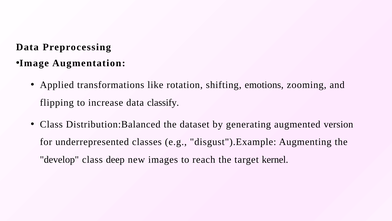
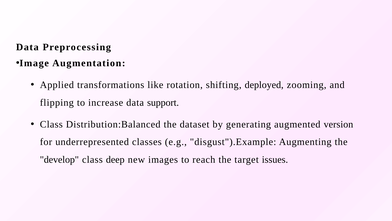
emotions: emotions -> deployed
classify: classify -> support
kernel: kernel -> issues
